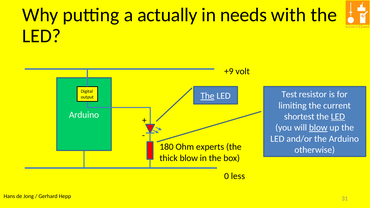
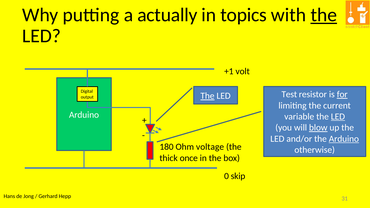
needs: needs -> topics
the at (324, 15) underline: none -> present
+9: +9 -> +1
for underline: none -> present
shortest: shortest -> variable
Arduino at (344, 139) underline: none -> present
experts: experts -> voltage
thick blow: blow -> once
less: less -> skip
